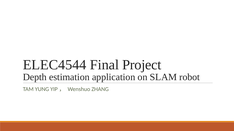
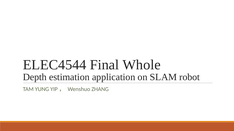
Project: Project -> Whole
